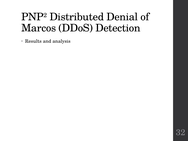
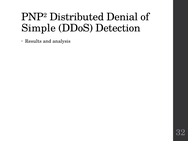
Marcos: Marcos -> Simple
